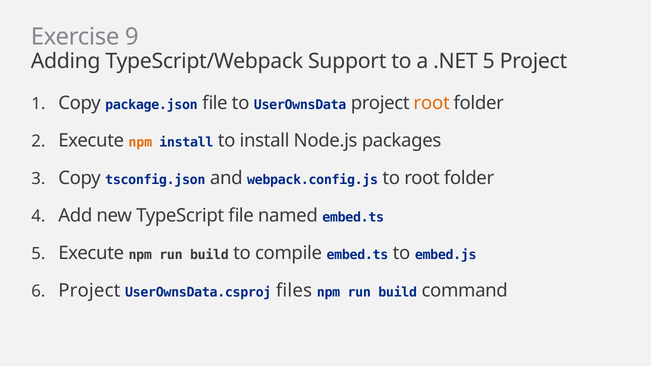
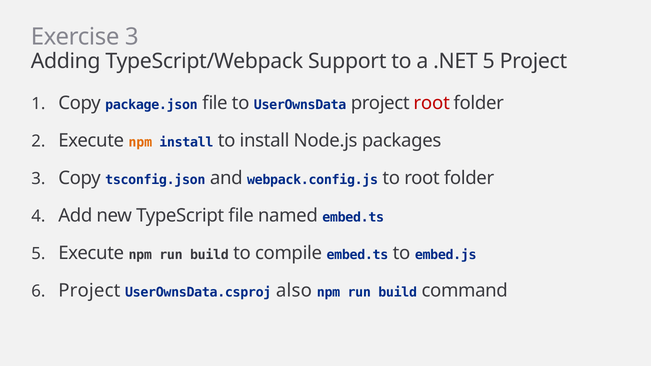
Exercise 9: 9 -> 3
root at (432, 103) colour: orange -> red
files: files -> also
